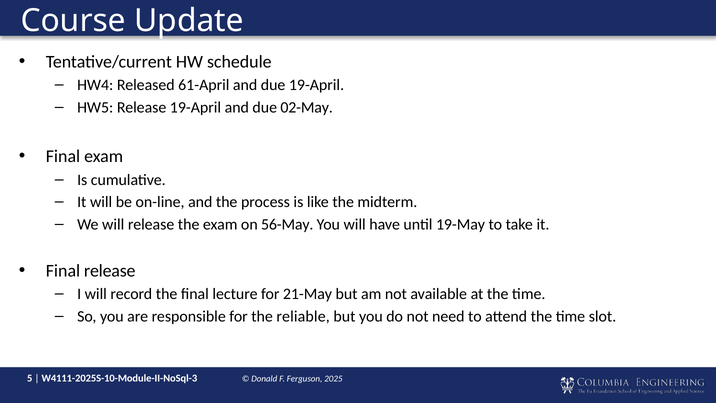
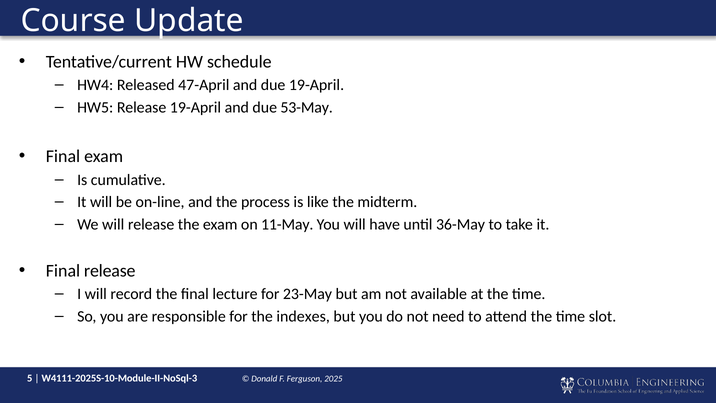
61-April: 61-April -> 47-April
02-May: 02-May -> 53-May
56-May: 56-May -> 11-May
19-May: 19-May -> 36-May
21-May: 21-May -> 23-May
reliable: reliable -> indexes
